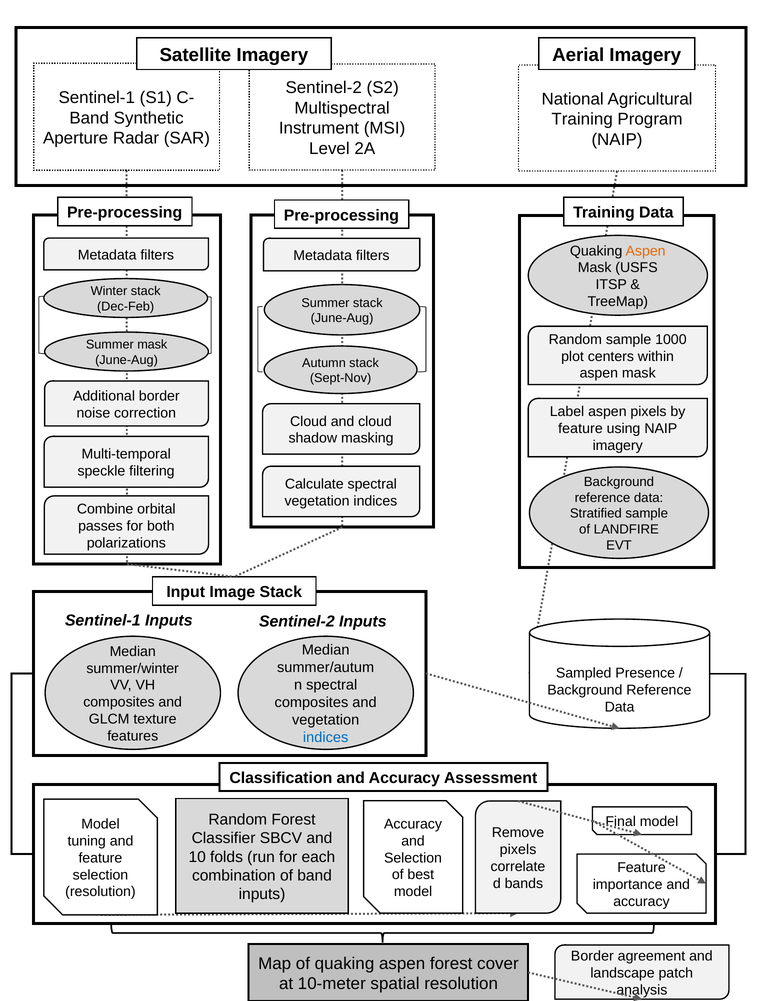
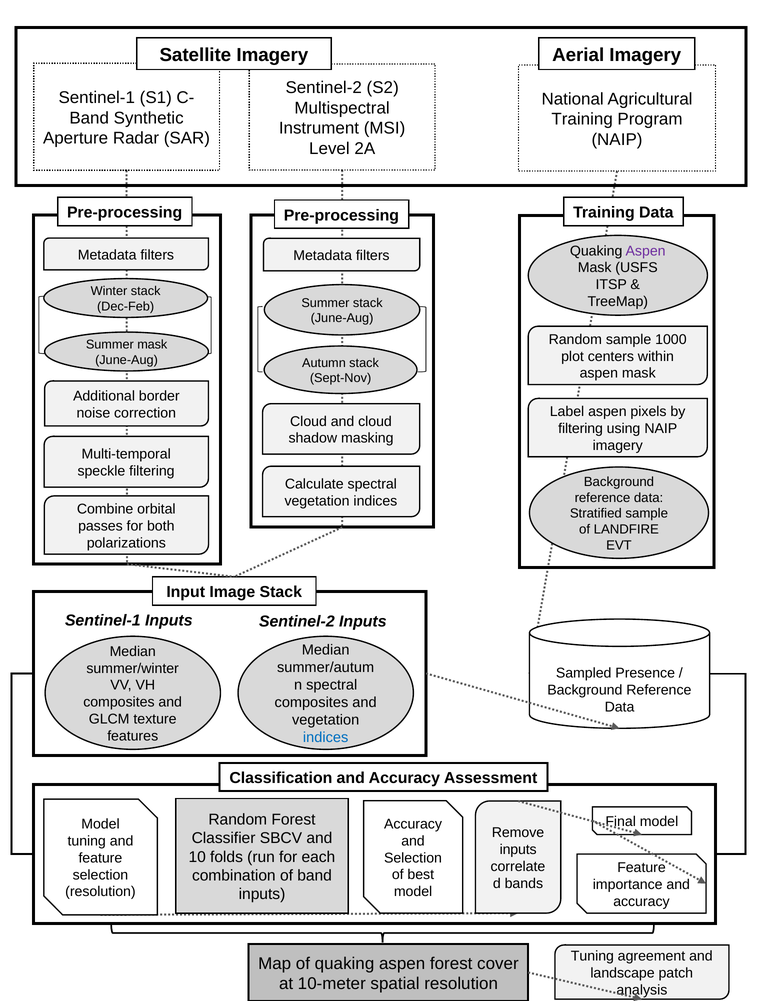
Aspen at (646, 251) colour: orange -> purple
feature at (580, 428): feature -> filtering
pixels at (518, 849): pixels -> inputs
Border at (592, 955): Border -> Tuning
